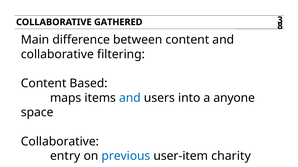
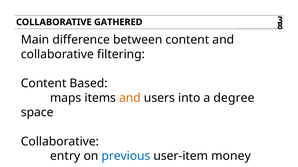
and at (130, 98) colour: blue -> orange
anyone: anyone -> degree
charity: charity -> money
